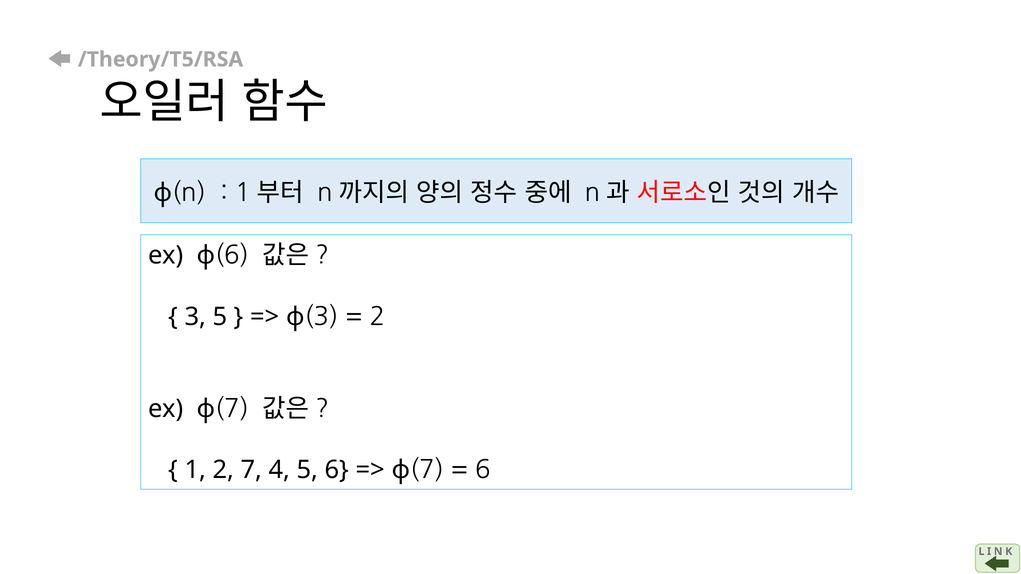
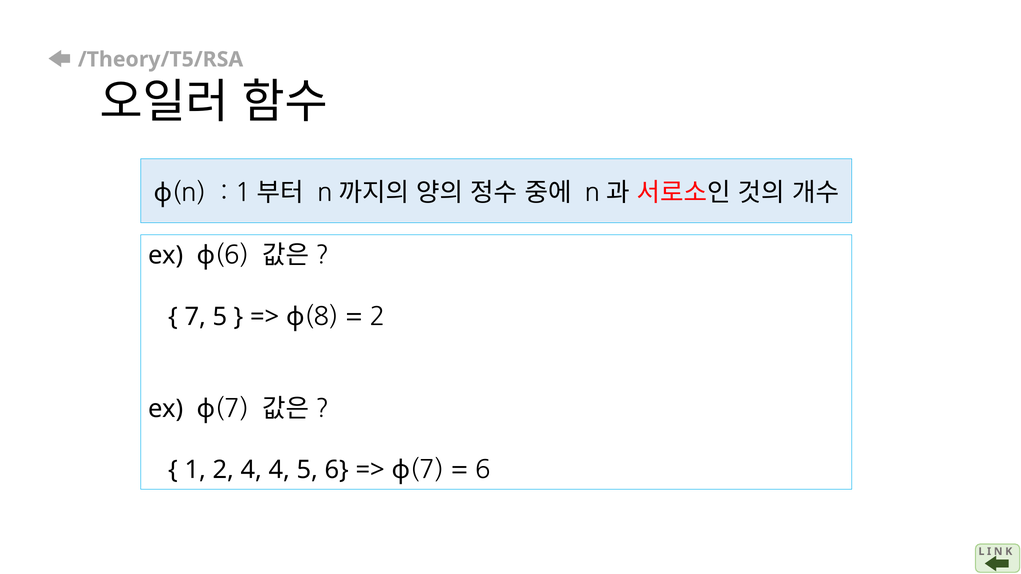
3 at (195, 317): 3 -> 7
3 at (322, 317): 3 -> 8
2 7: 7 -> 4
